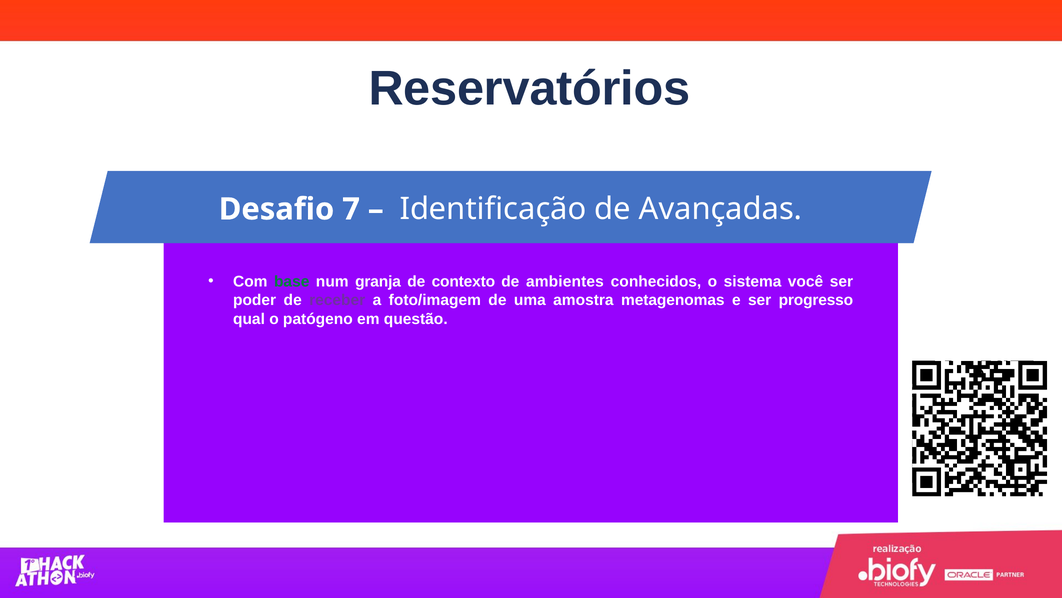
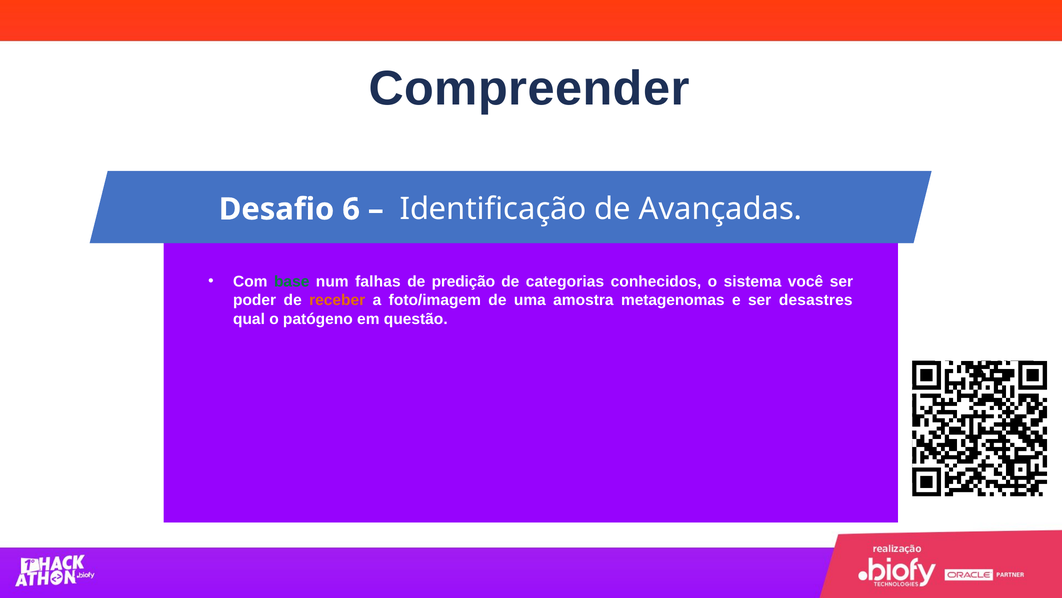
Reservatórios: Reservatórios -> Compreender
7: 7 -> 6
granja: granja -> falhas
contexto: contexto -> predição
ambientes: ambientes -> categorias
receber colour: purple -> orange
progresso: progresso -> desastres
